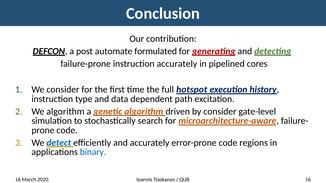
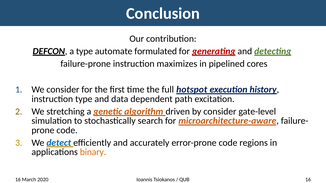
a post: post -> type
instruction accurately: accurately -> maximizes
We algorithm: algorithm -> stretching
binary colour: blue -> orange
